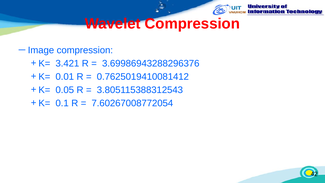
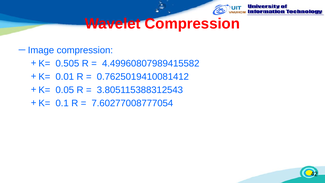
3.421: 3.421 -> 0.505
3.69986943288296376: 3.69986943288296376 -> 4.49960807989415582
7.60267008772054: 7.60267008772054 -> 7.60277008777054
